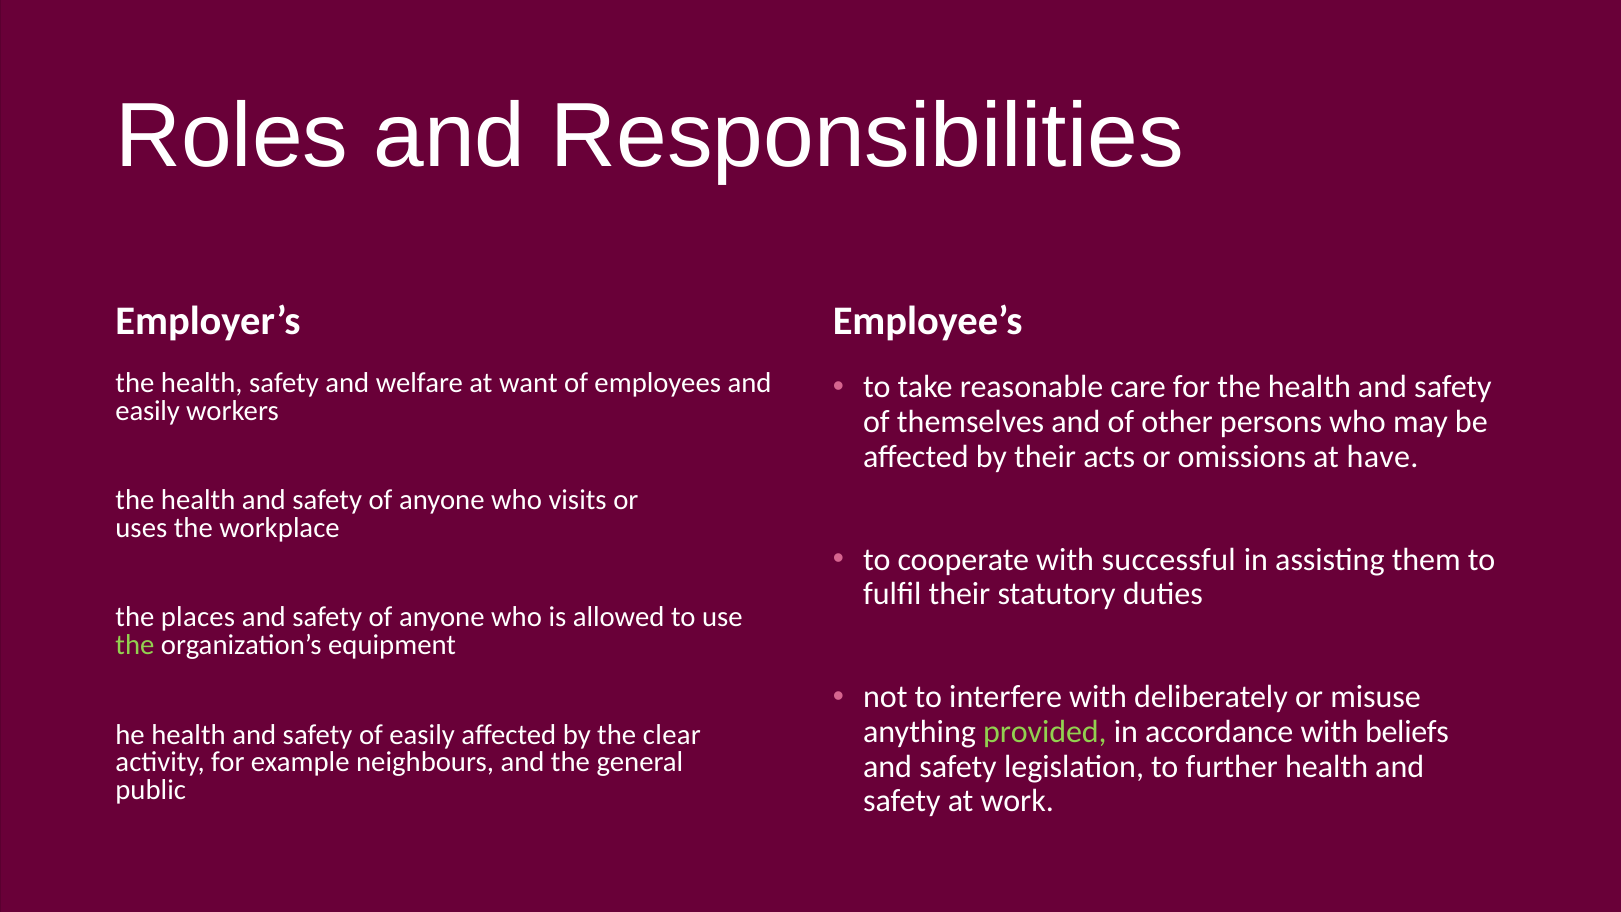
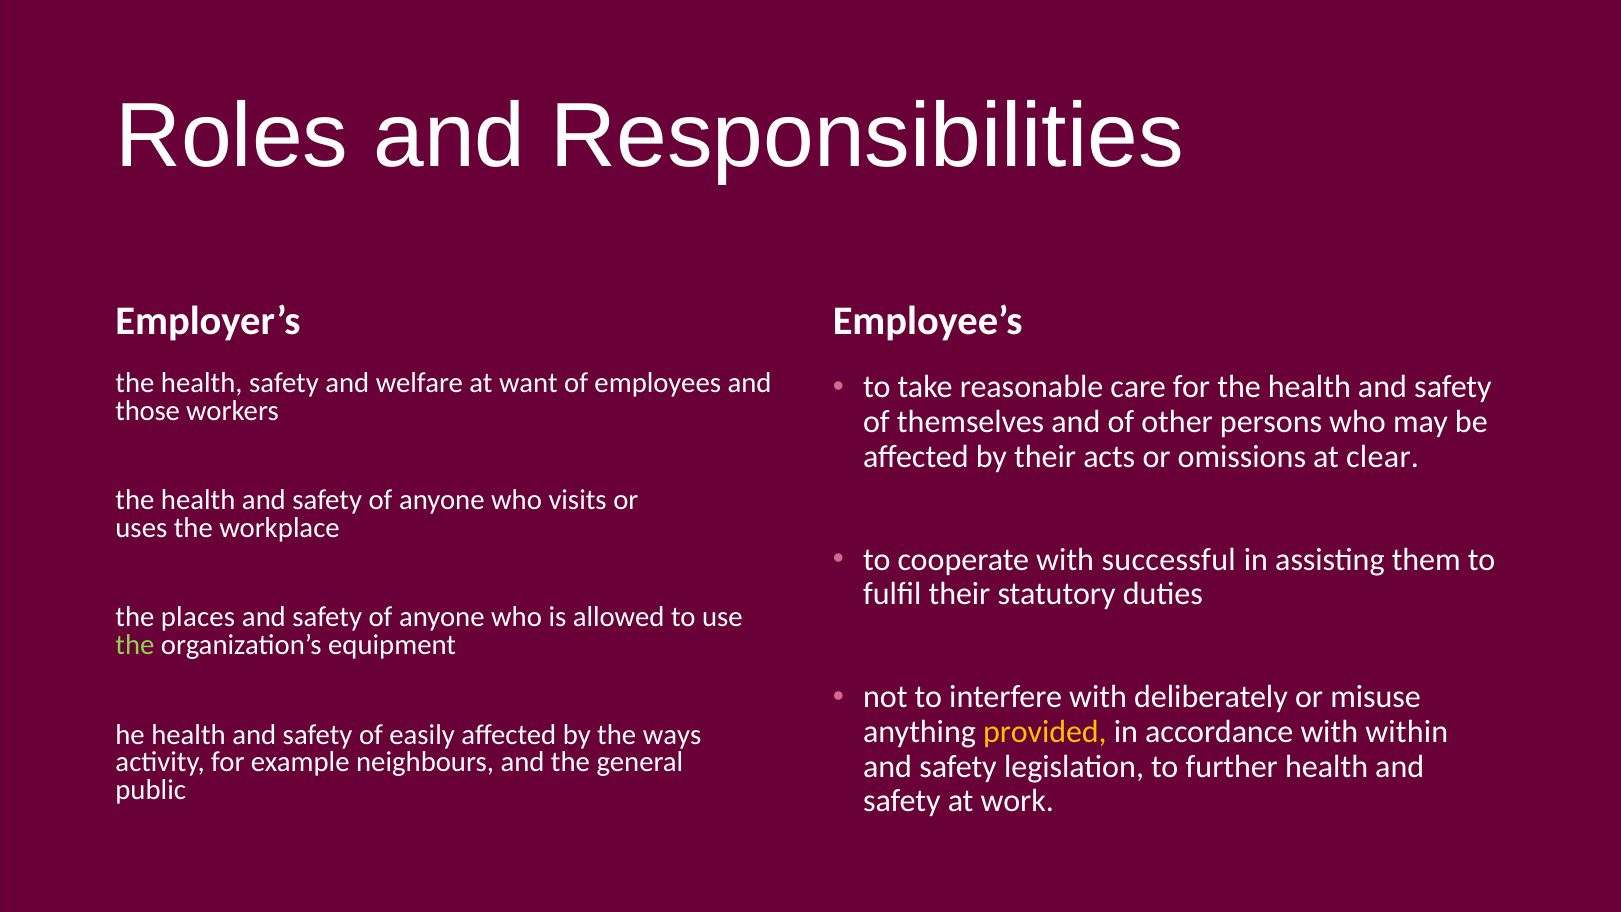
easily at (148, 411): easily -> those
have: have -> clear
provided colour: light green -> yellow
beliefs: beliefs -> within
clear: clear -> ways
